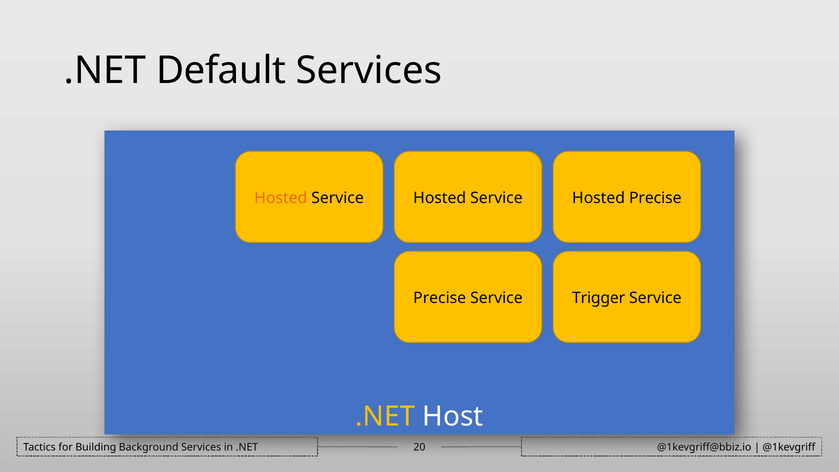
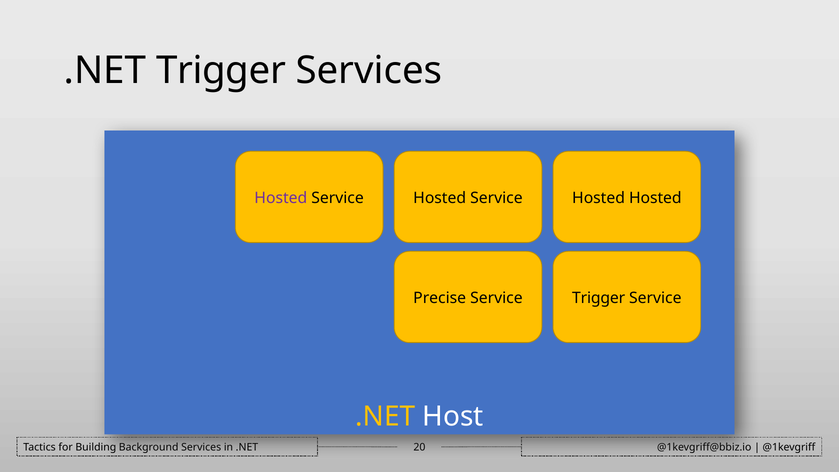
.NET Default: Default -> Trigger
Hosted at (281, 198) colour: orange -> purple
Precise at (655, 198): Precise -> Hosted
